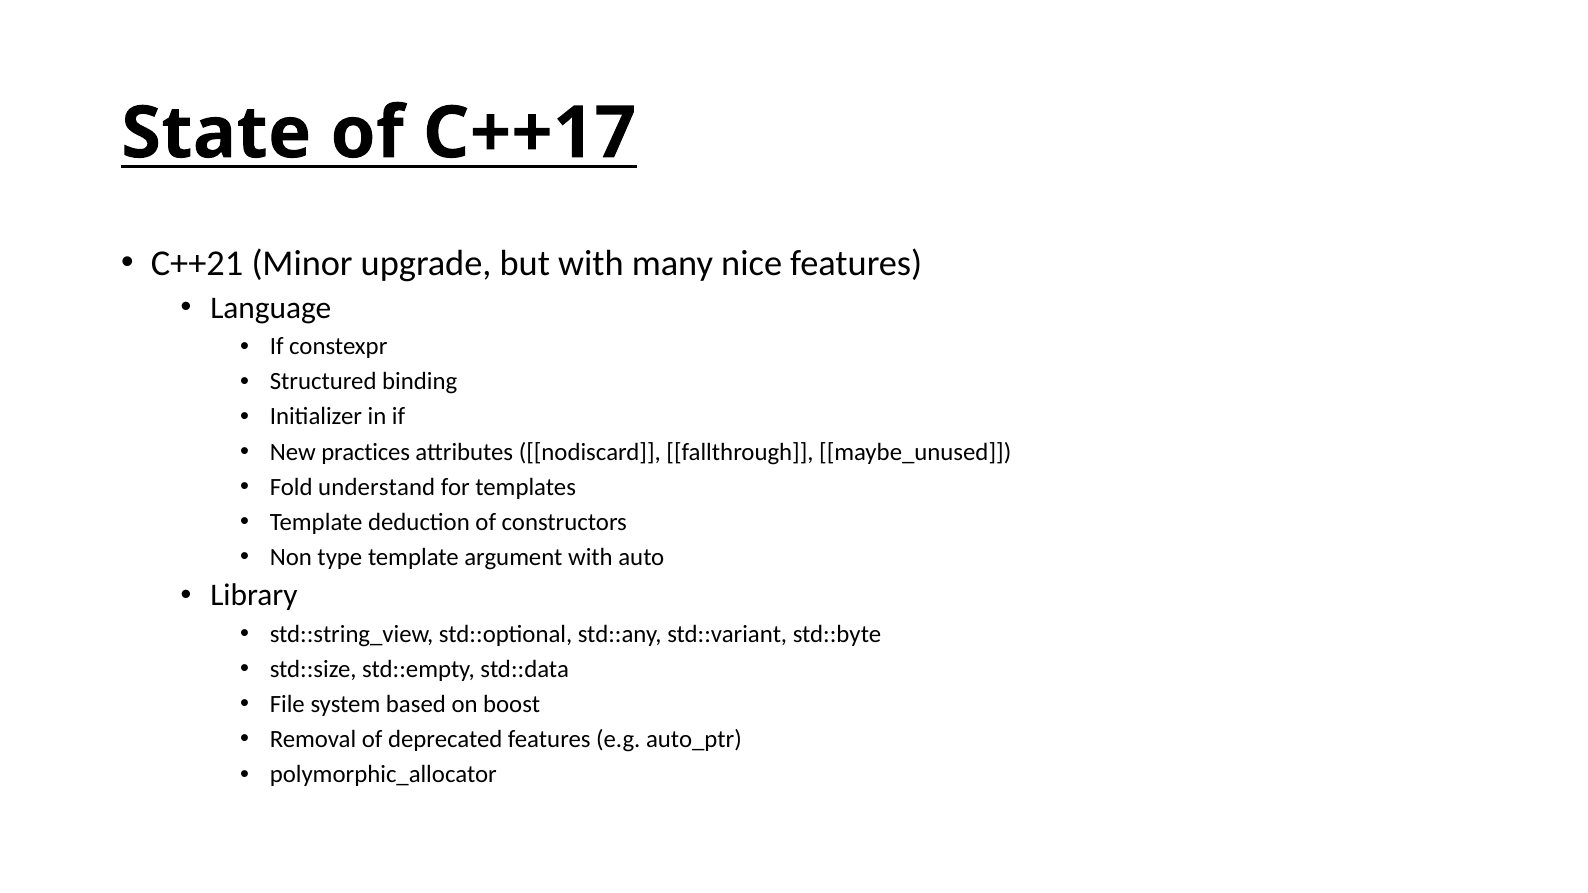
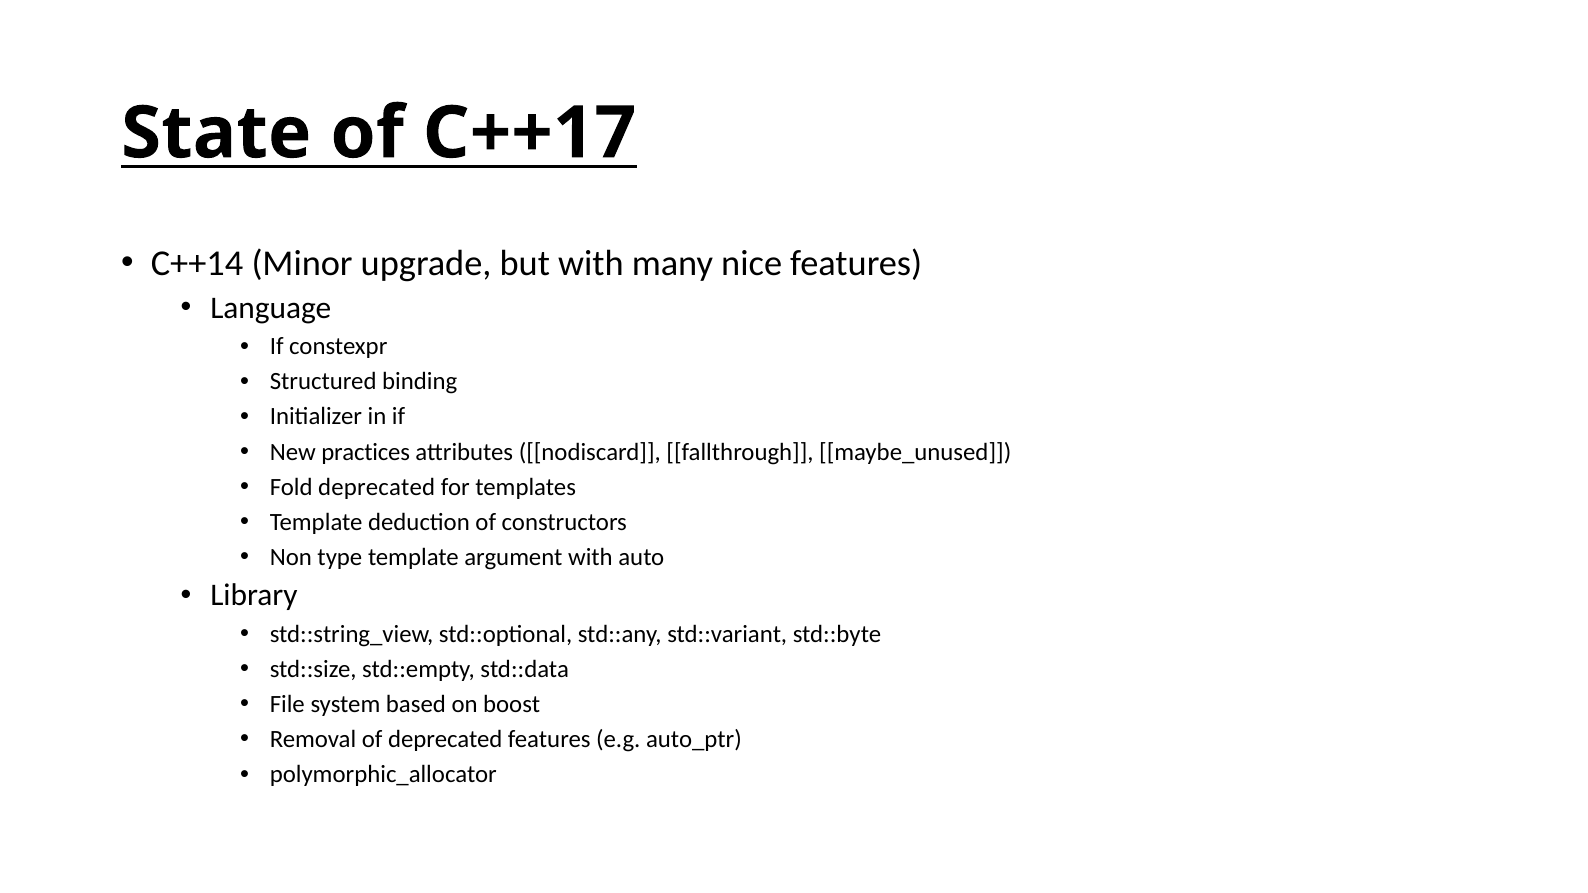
C++21: C++21 -> C++14
Fold understand: understand -> deprecated
